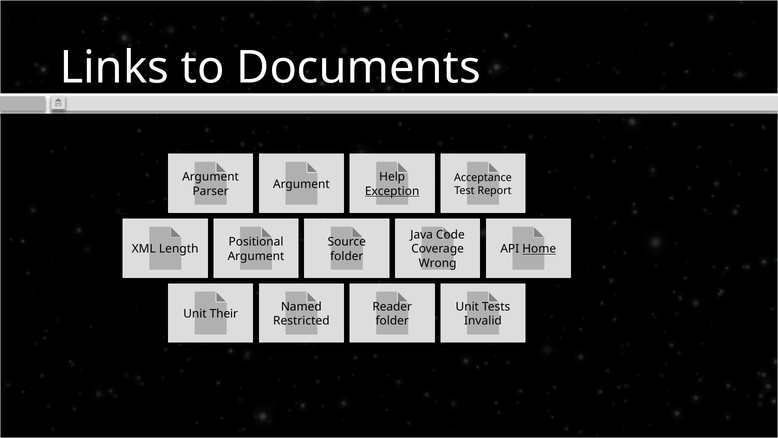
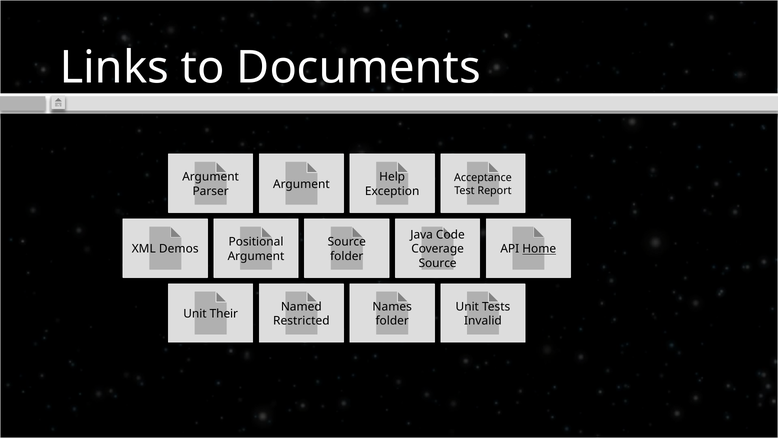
Exception underline: present -> none
Length: Length -> Demos
Wrong at (438, 263): Wrong -> Source
Reader: Reader -> Names
